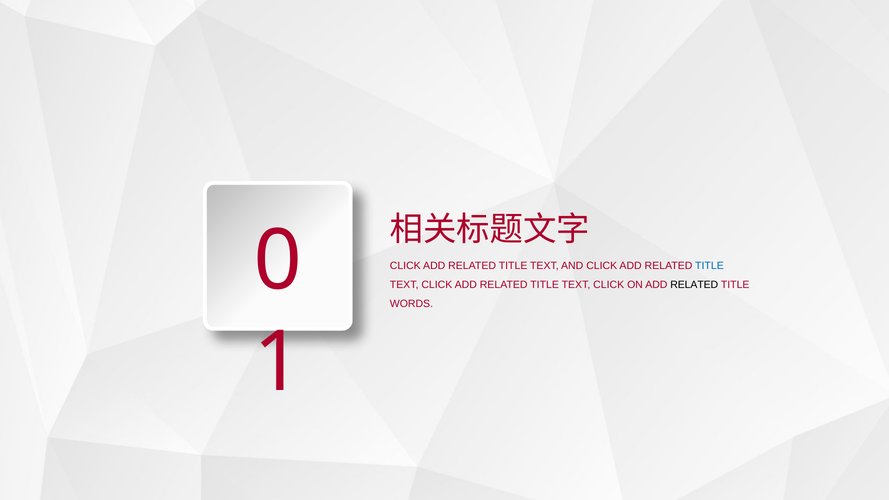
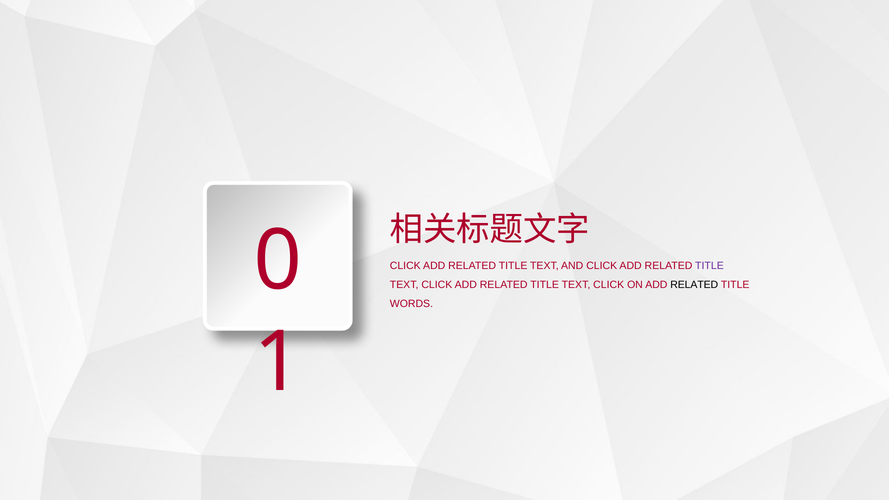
TITLE at (709, 266) colour: blue -> purple
